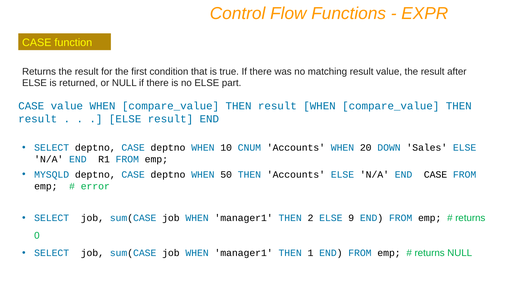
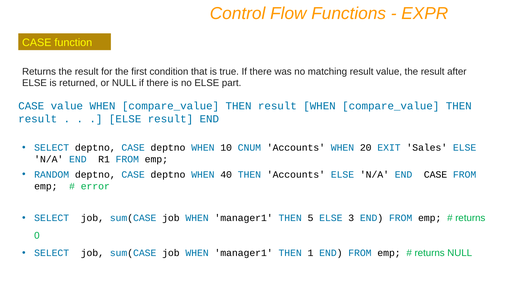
DOWN: DOWN -> EXIT
MYSQLD: MYSQLD -> RANDOM
50: 50 -> 40
2: 2 -> 5
9: 9 -> 3
